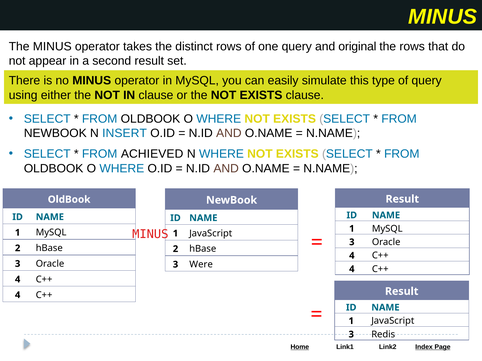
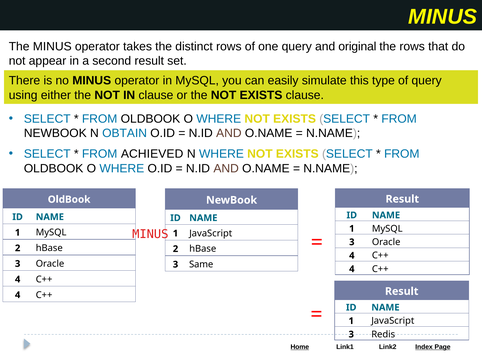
INSERT: INSERT -> OBTAIN
Were: Were -> Same
